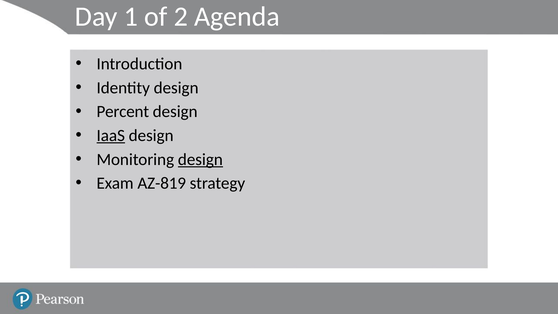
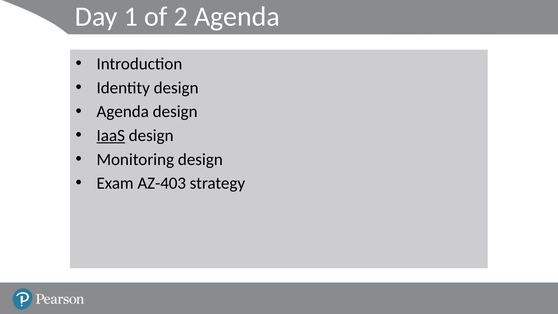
Percent at (123, 112): Percent -> Agenda
design at (200, 159) underline: present -> none
AZ-819: AZ-819 -> AZ-403
